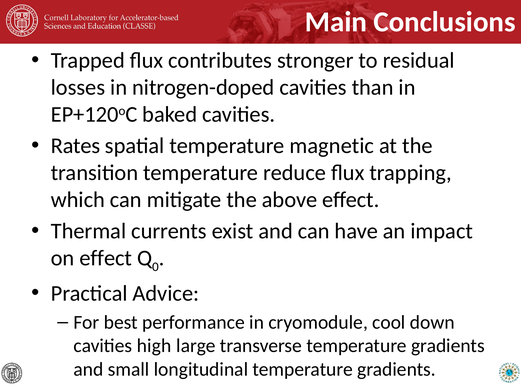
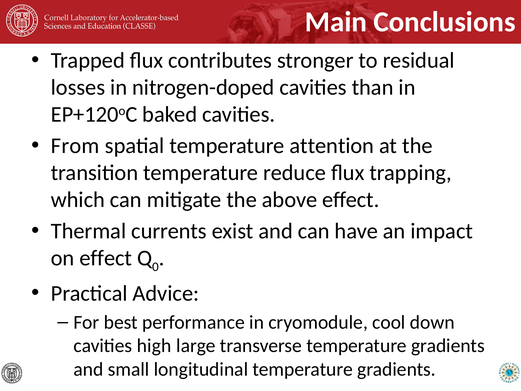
Rates: Rates -> From
magnetic: magnetic -> attention
